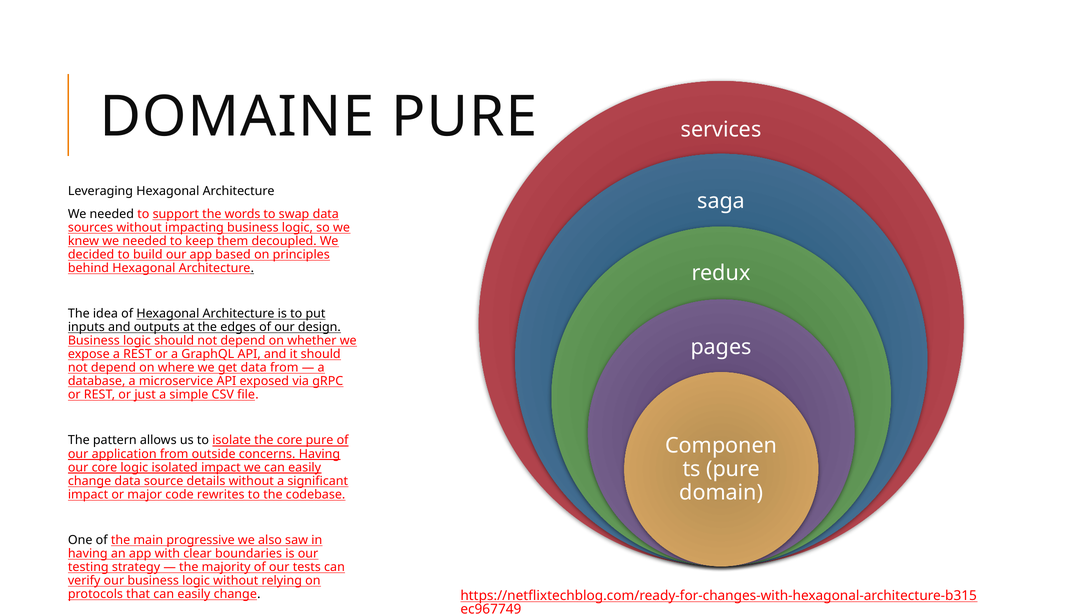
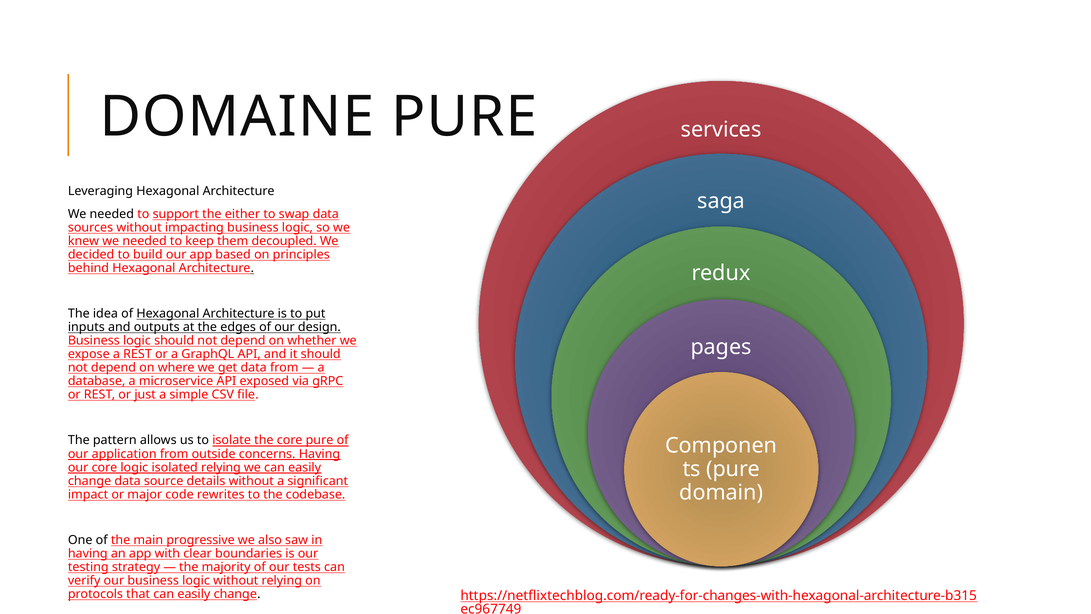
words: words -> either
isolated impact: impact -> relying
